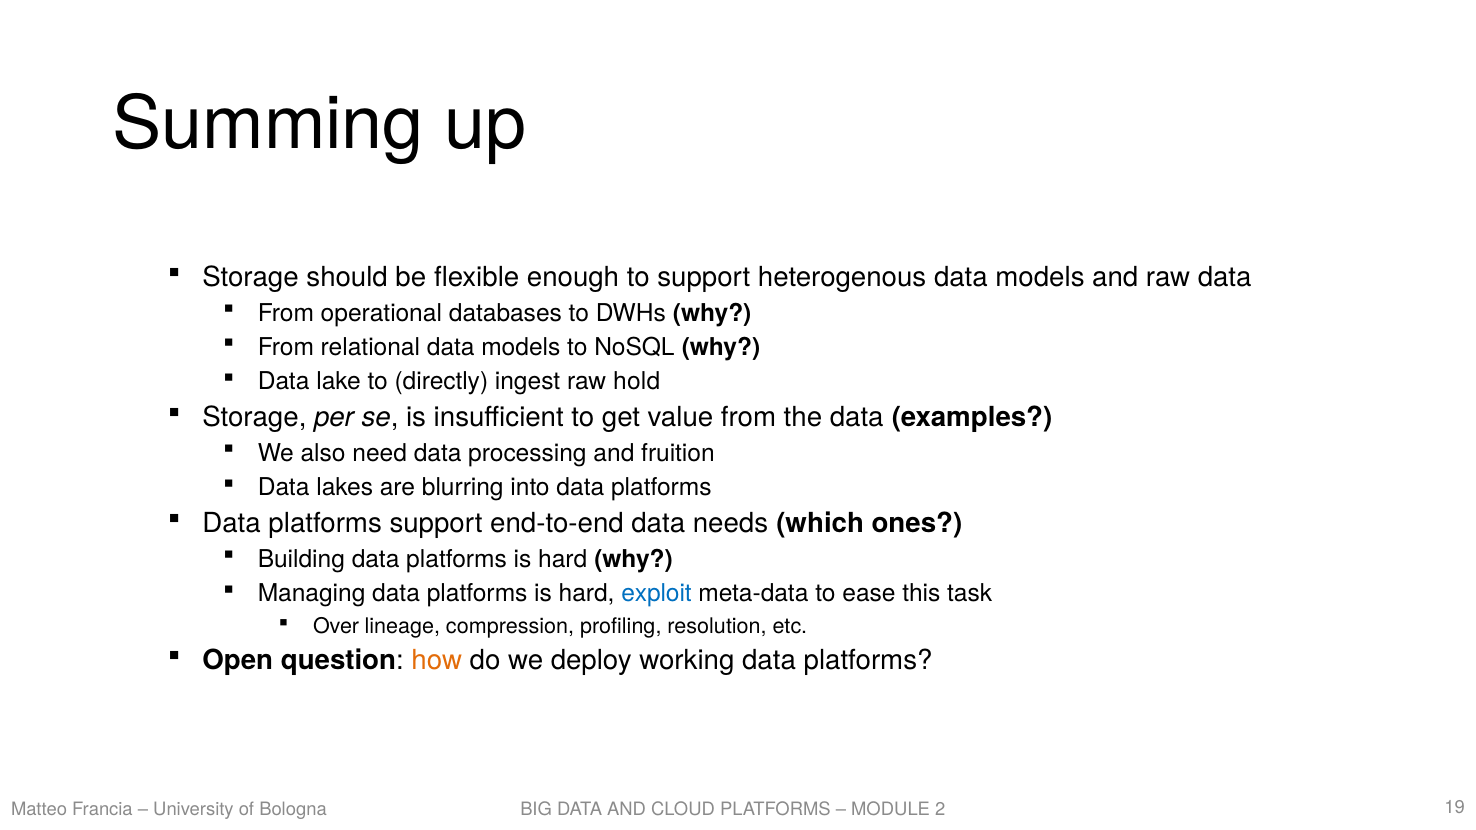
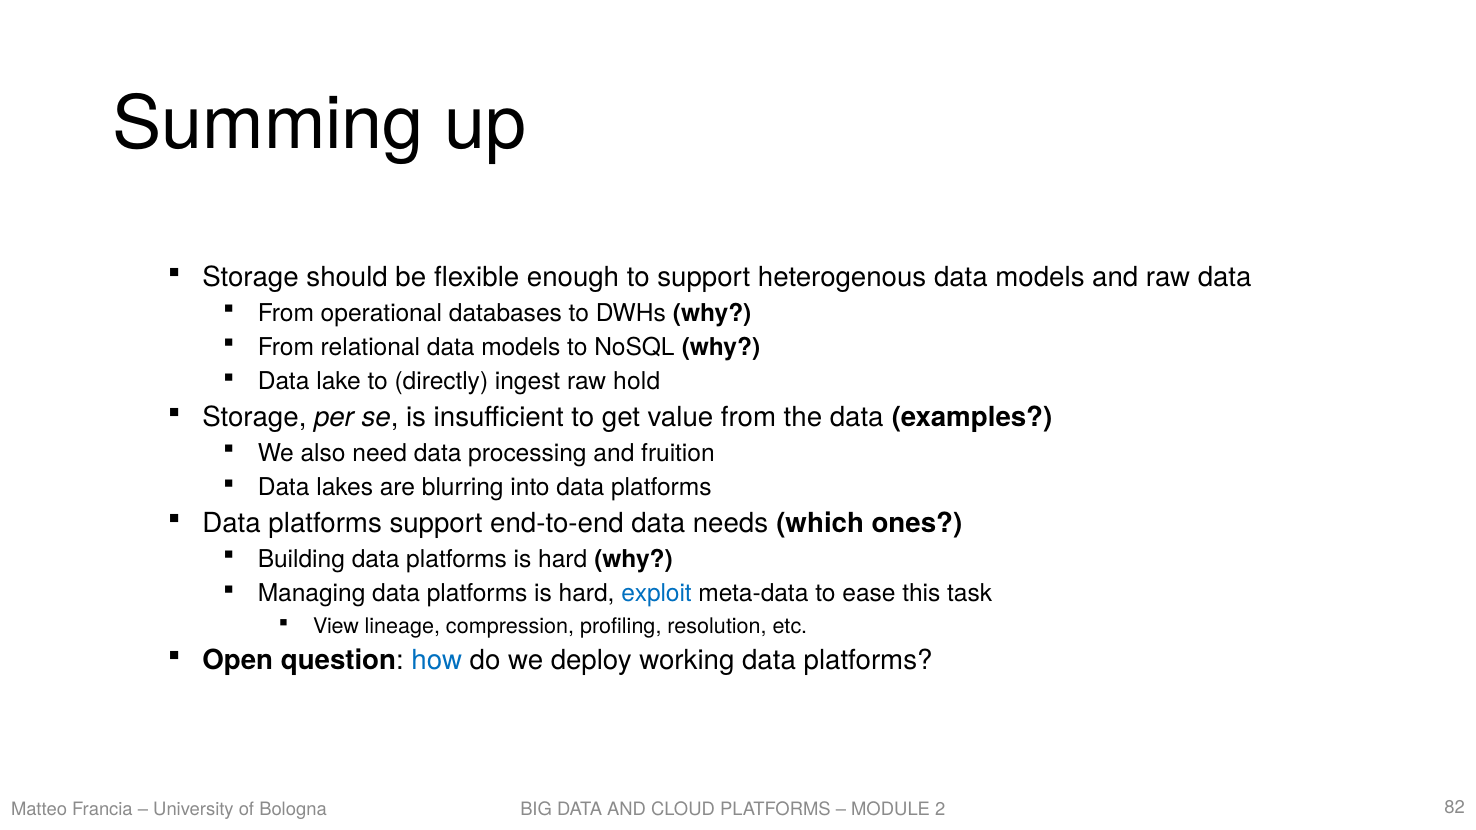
Over: Over -> View
how colour: orange -> blue
19: 19 -> 82
